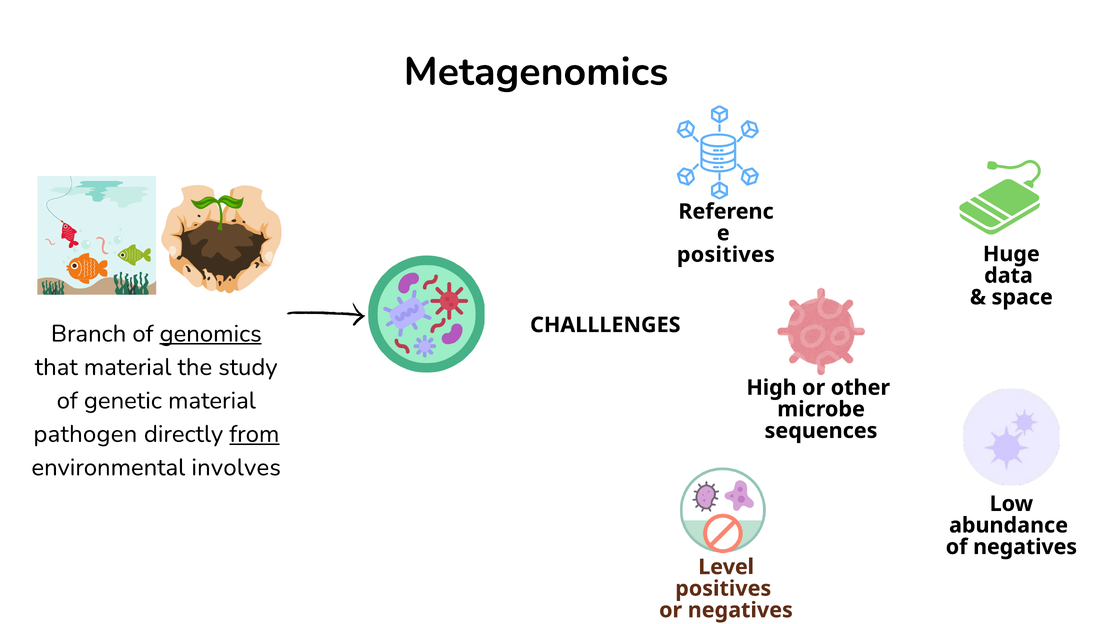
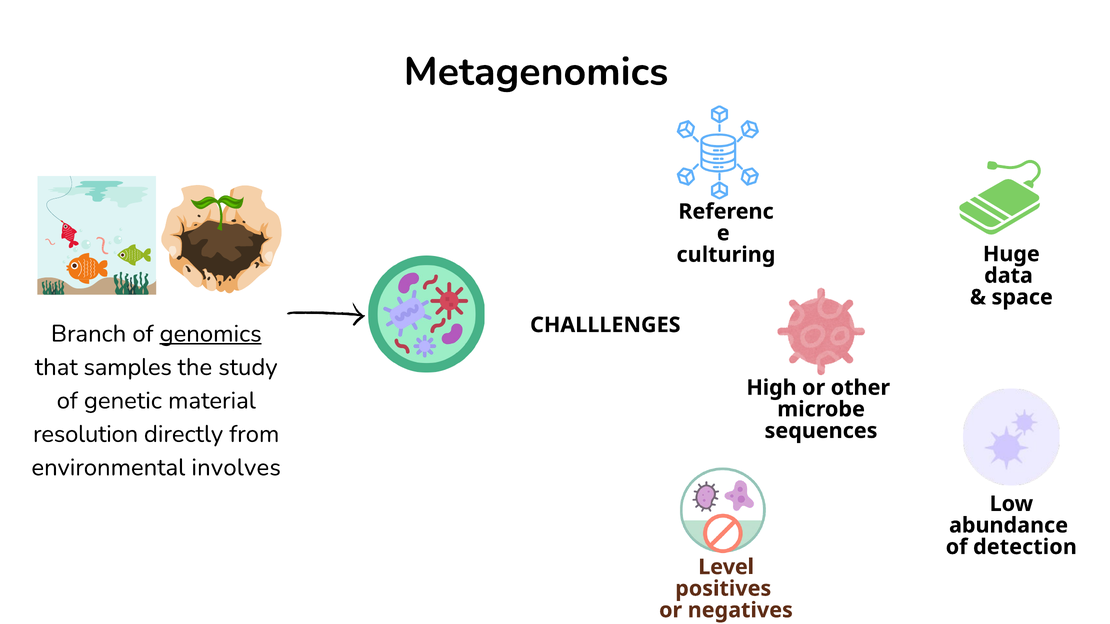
positives at (726, 255): positives -> culturing
that material: material -> samples
pathogen: pathogen -> resolution
from underline: present -> none
of negatives: negatives -> detection
